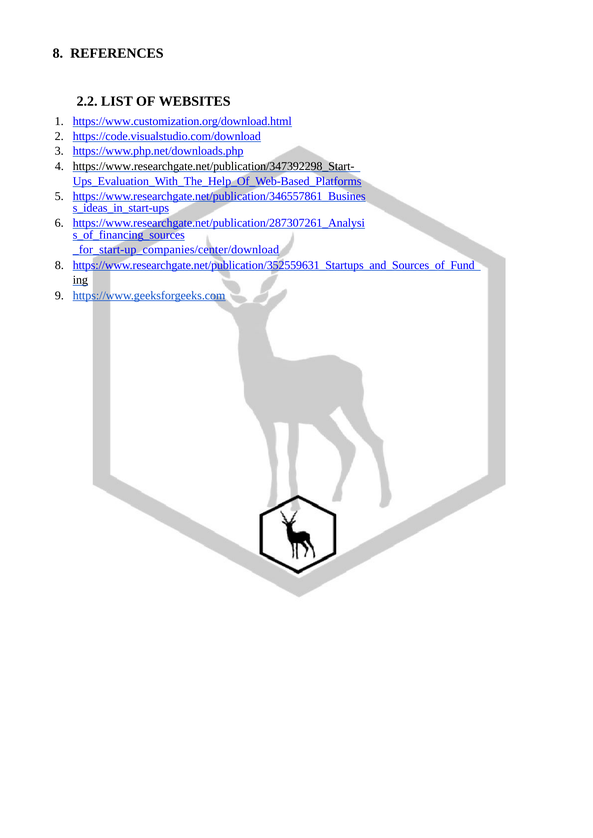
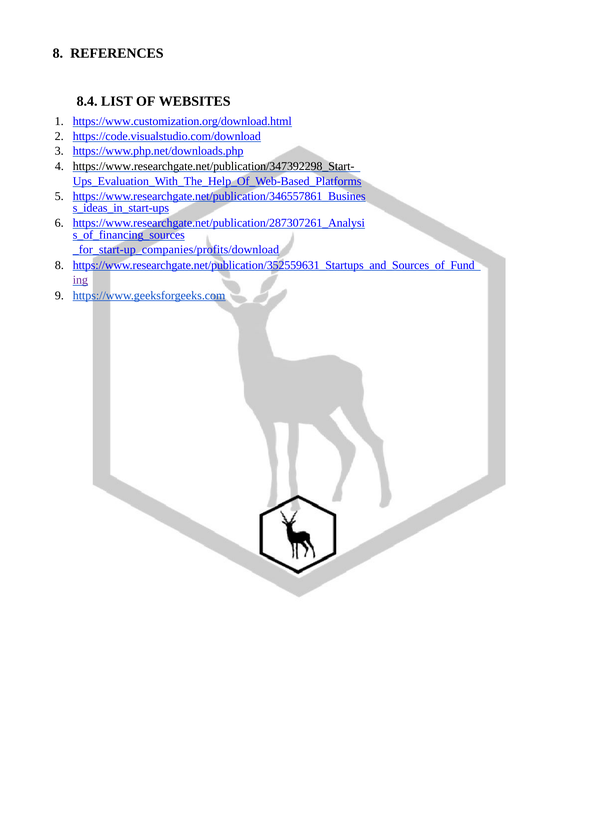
2.2: 2.2 -> 8.4
_for_start-up_companies/center/download: _for_start-up_companies/center/download -> _for_start-up_companies/profits/download
ing colour: black -> purple
